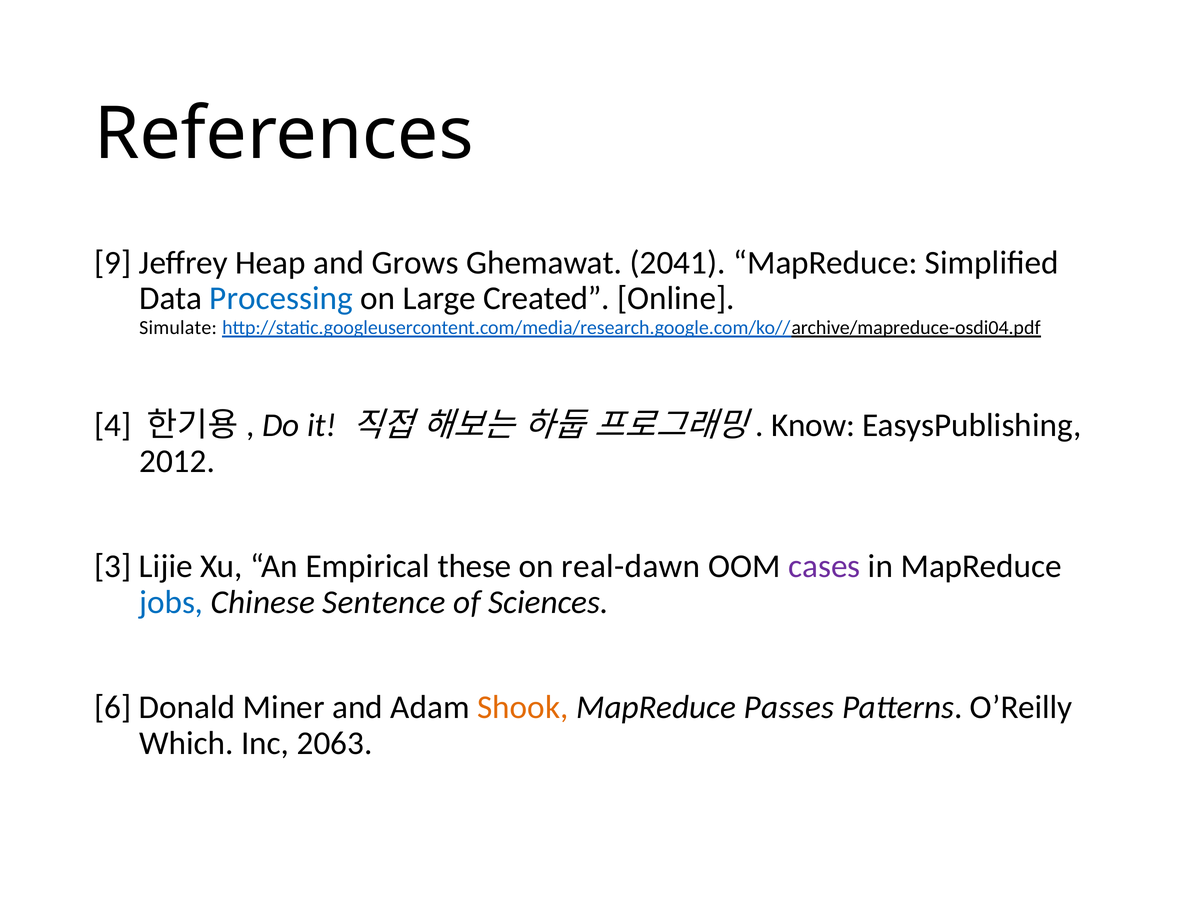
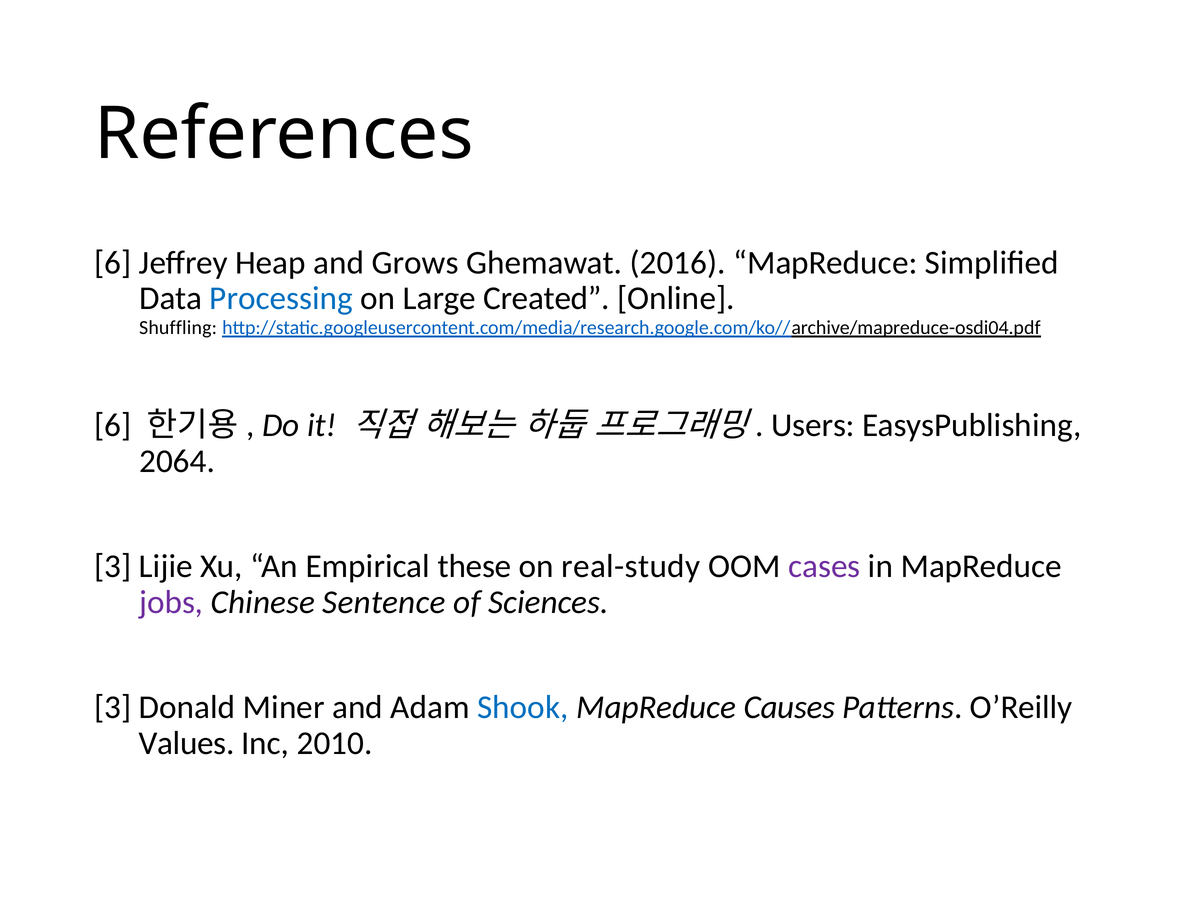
9 at (113, 263): 9 -> 6
2041: 2041 -> 2016
Simulate: Simulate -> Shuffling
4 at (113, 425): 4 -> 6
Know: Know -> Users
2012: 2012 -> 2064
real-dawn: real-dawn -> real-study
jobs colour: blue -> purple
6 at (113, 707): 6 -> 3
Shook colour: orange -> blue
Passes: Passes -> Causes
Which: Which -> Values
2063: 2063 -> 2010
